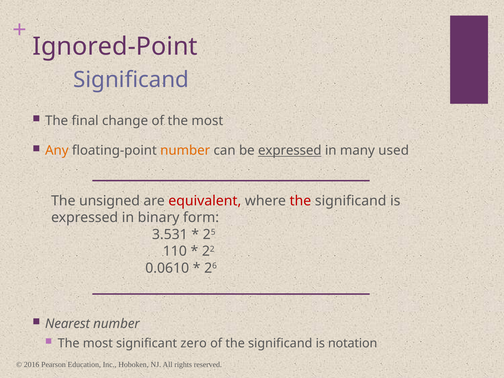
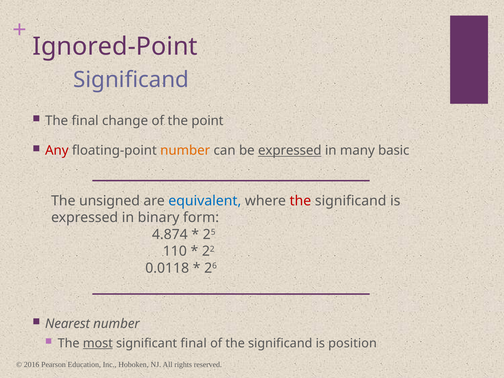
of the most: most -> point
Any colour: orange -> red
used: used -> basic
equivalent colour: red -> blue
3.531: 3.531 -> 4.874
0.0610: 0.0610 -> 0.0118
most at (98, 343) underline: none -> present
significant zero: zero -> final
notation: notation -> position
